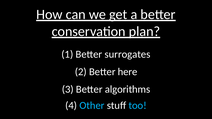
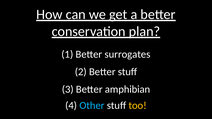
Better here: here -> stuff
algorithms: algorithms -> amphibian
too colour: light blue -> yellow
